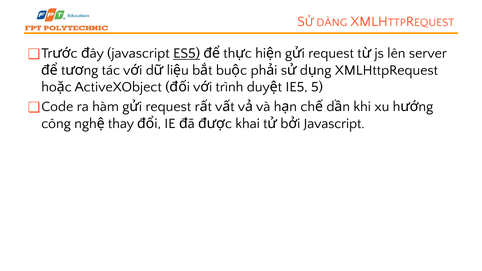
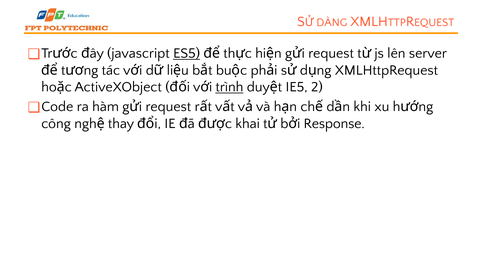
trình underline: none -> present
5: 5 -> 2
Javascript at (334, 124): Javascript -> Response
